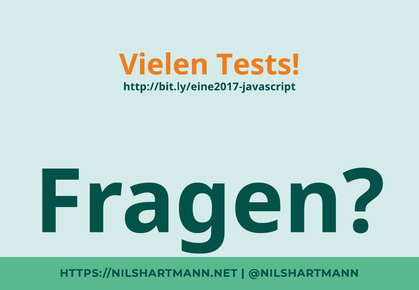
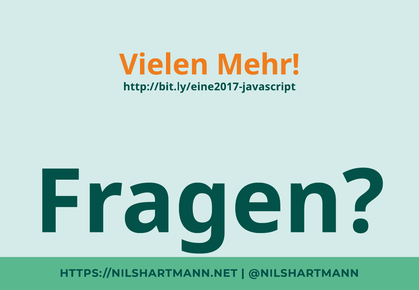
Tests: Tests -> Mehr
